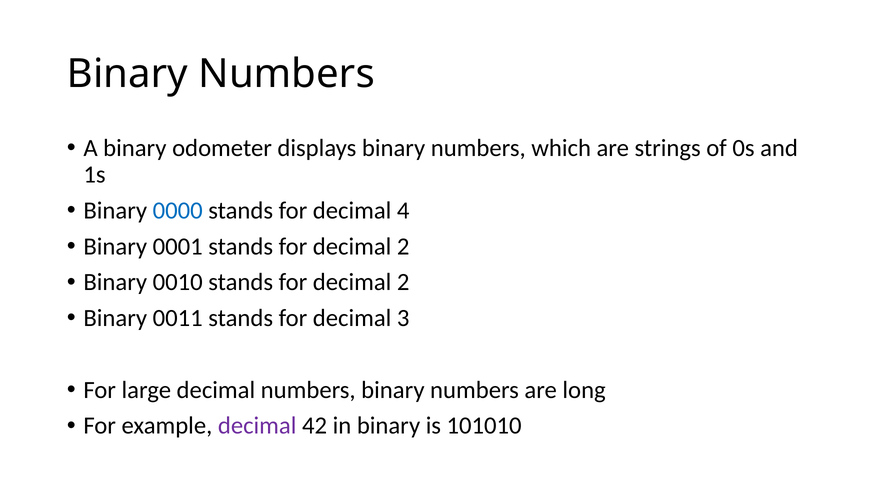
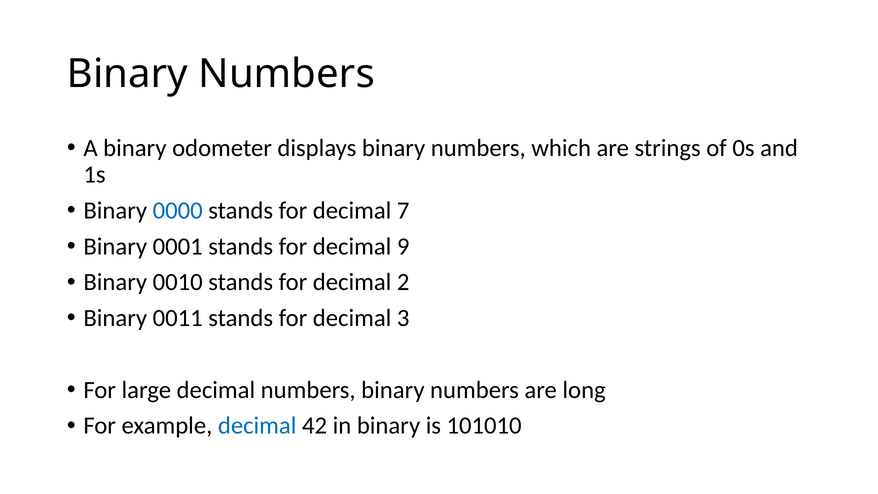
4: 4 -> 7
2 at (403, 246): 2 -> 9
decimal at (257, 426) colour: purple -> blue
